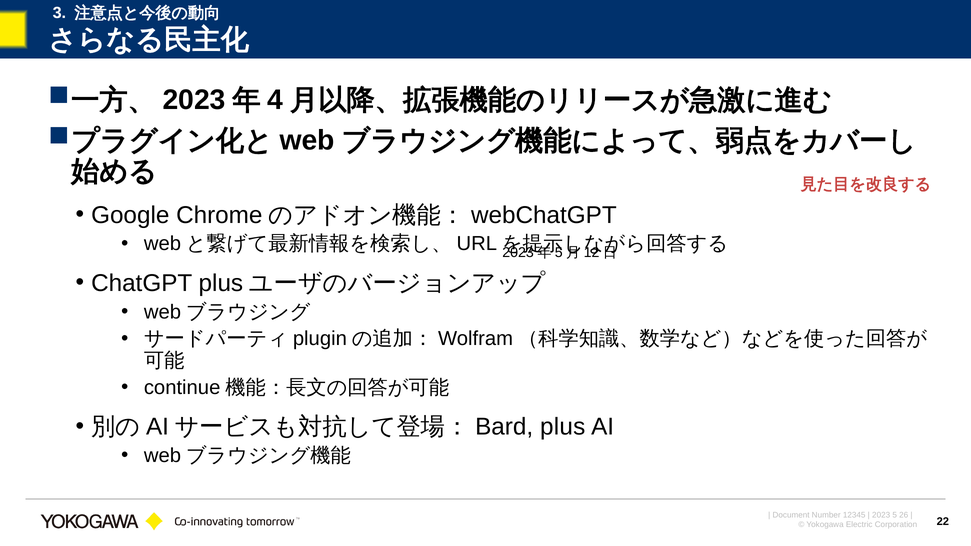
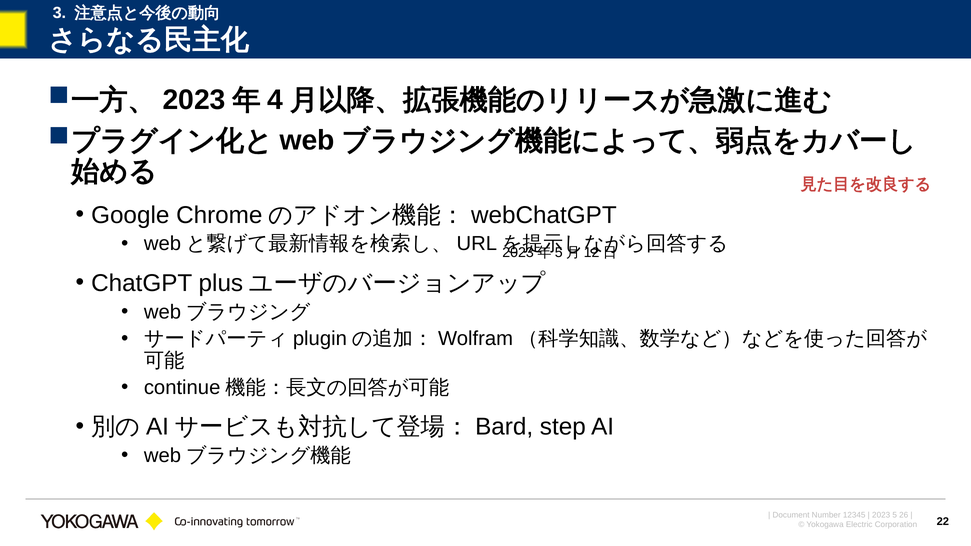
plus at (563, 427): plus -> step
